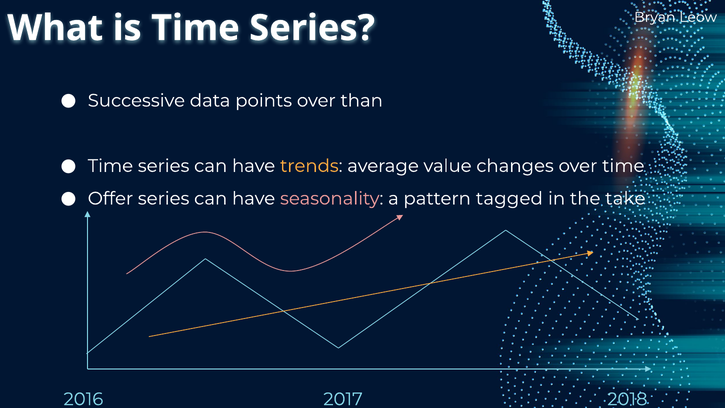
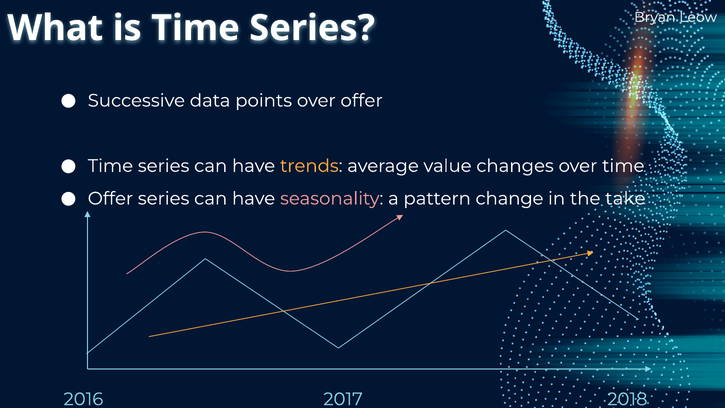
over than: than -> offer
tagged: tagged -> change
